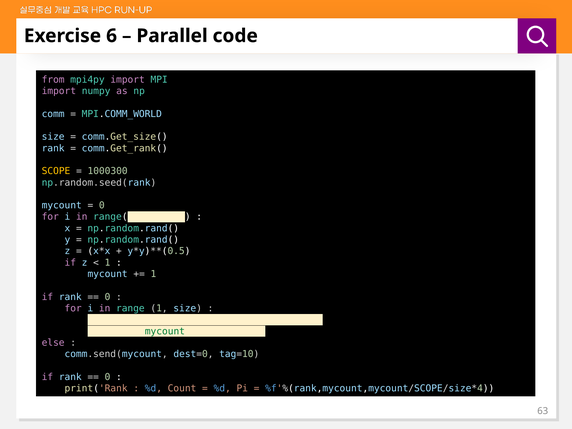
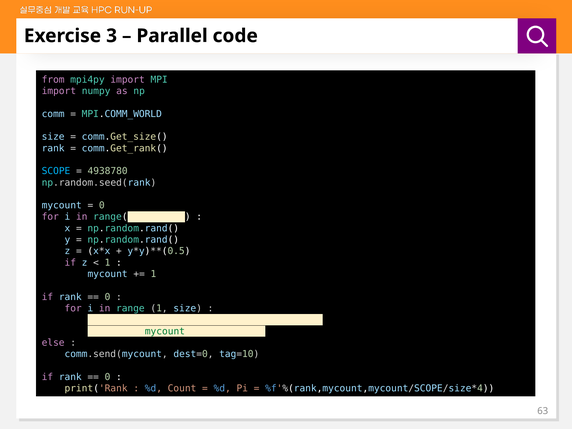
6: 6 -> 3
SCOPE colour: yellow -> light blue
1000300: 1000300 -> 4938780
